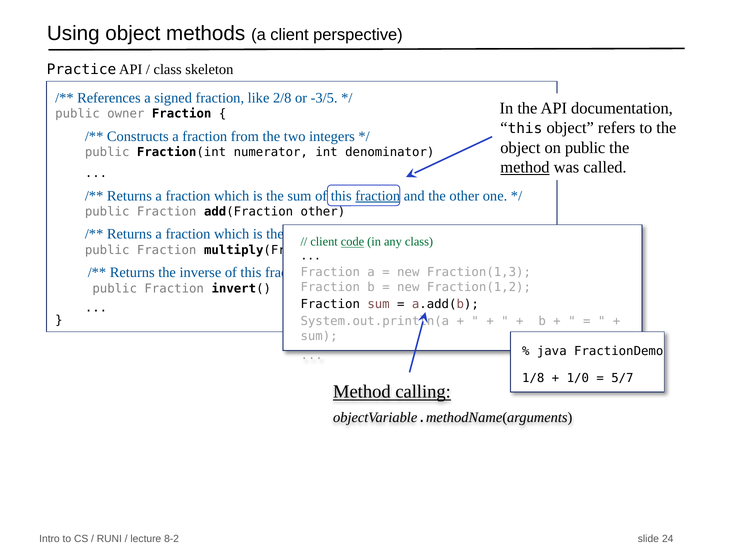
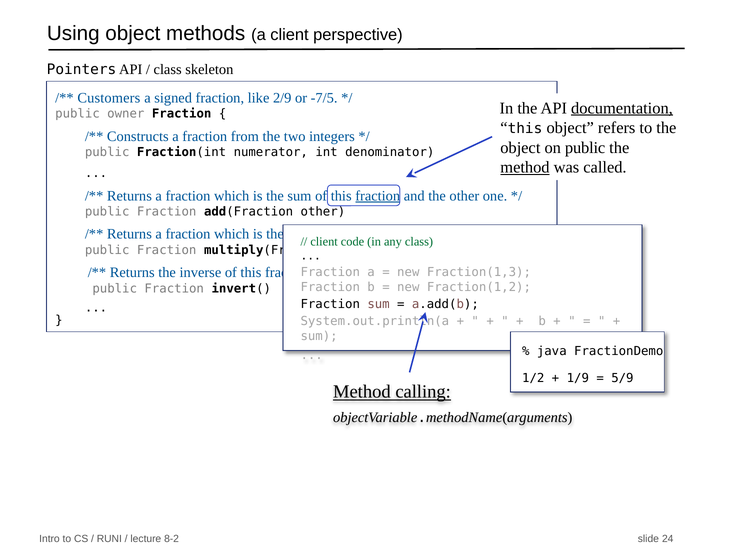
Practice: Practice -> Pointers
References: References -> Customers
2/8: 2/8 -> 2/9
-3/5: -3/5 -> -7/5
documentation underline: none -> present
code underline: present -> none
1/8: 1/8 -> 1/2
1/0: 1/0 -> 1/9
5/7: 5/7 -> 5/9
